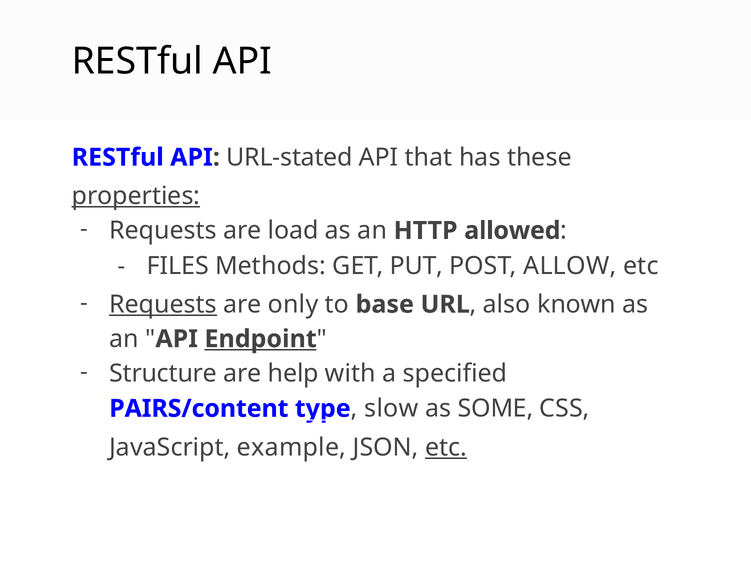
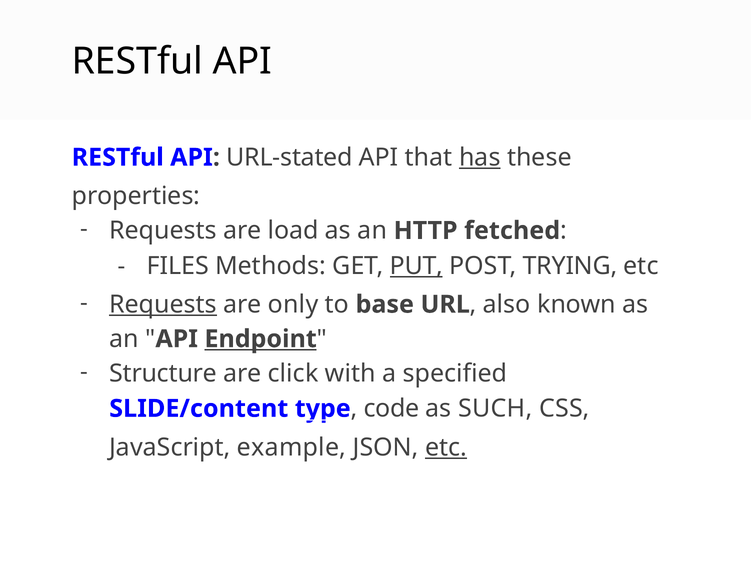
has underline: none -> present
properties underline: present -> none
allowed: allowed -> fetched
PUT underline: none -> present
ALLOW: ALLOW -> TRYING
help: help -> click
PAIRS/content: PAIRS/content -> SLIDE/content
slow: slow -> code
SOME: SOME -> SUCH
